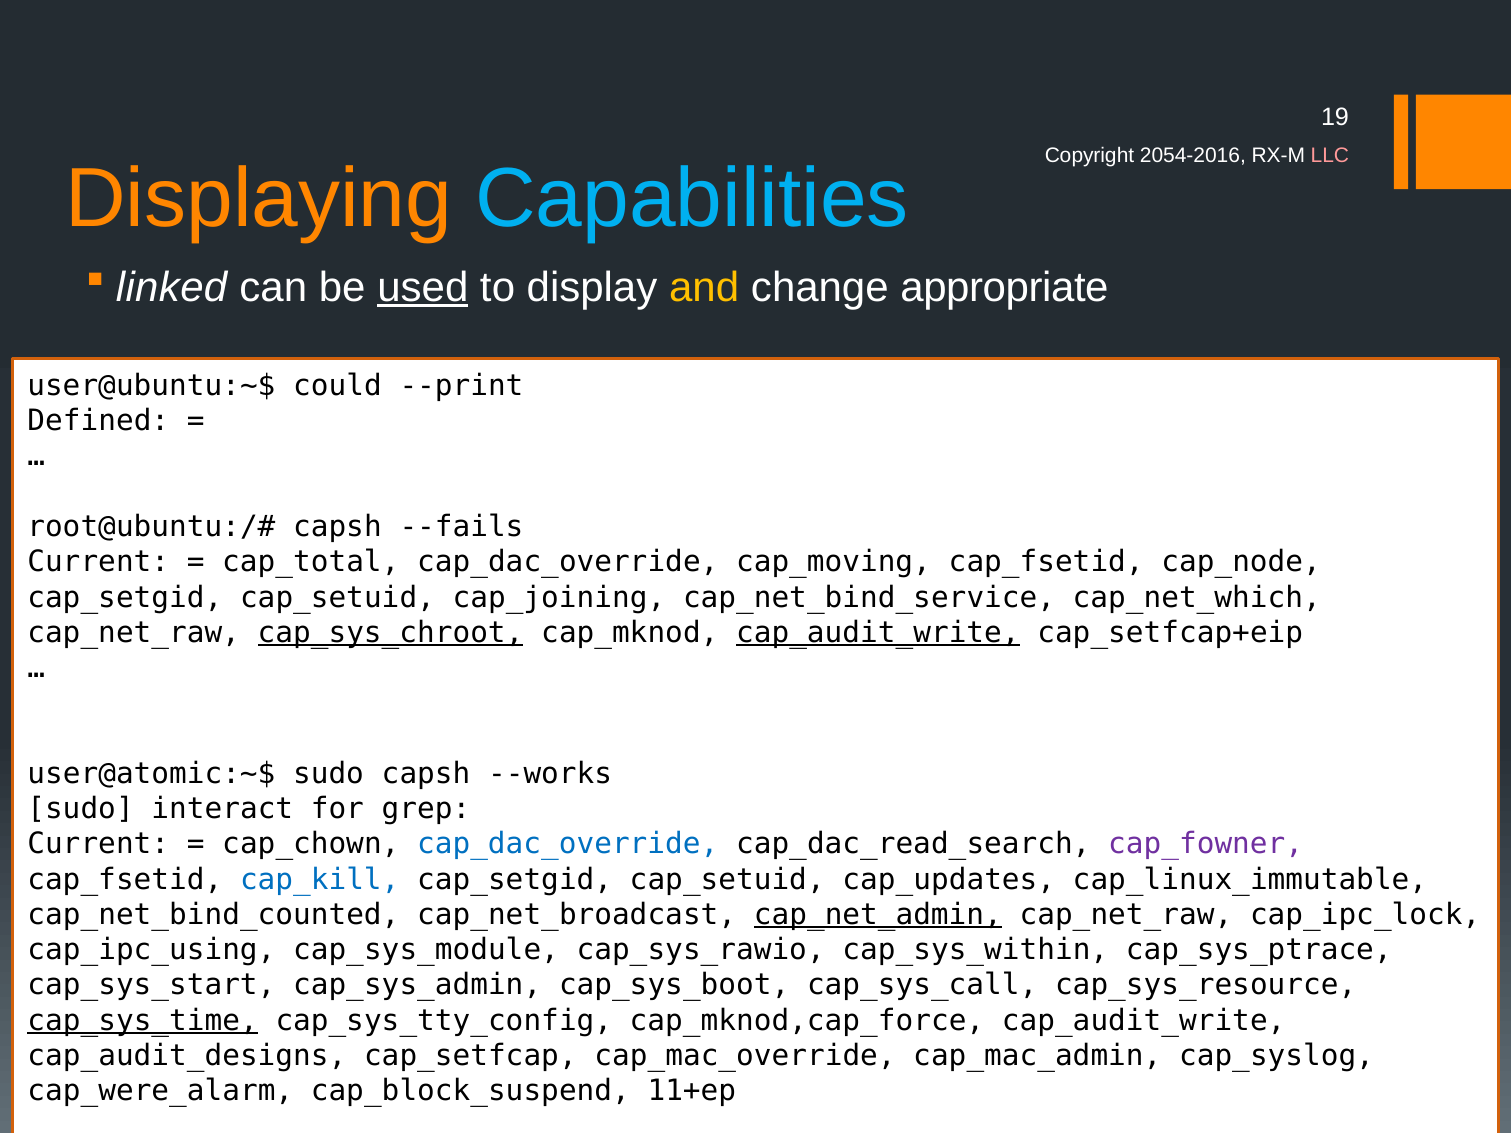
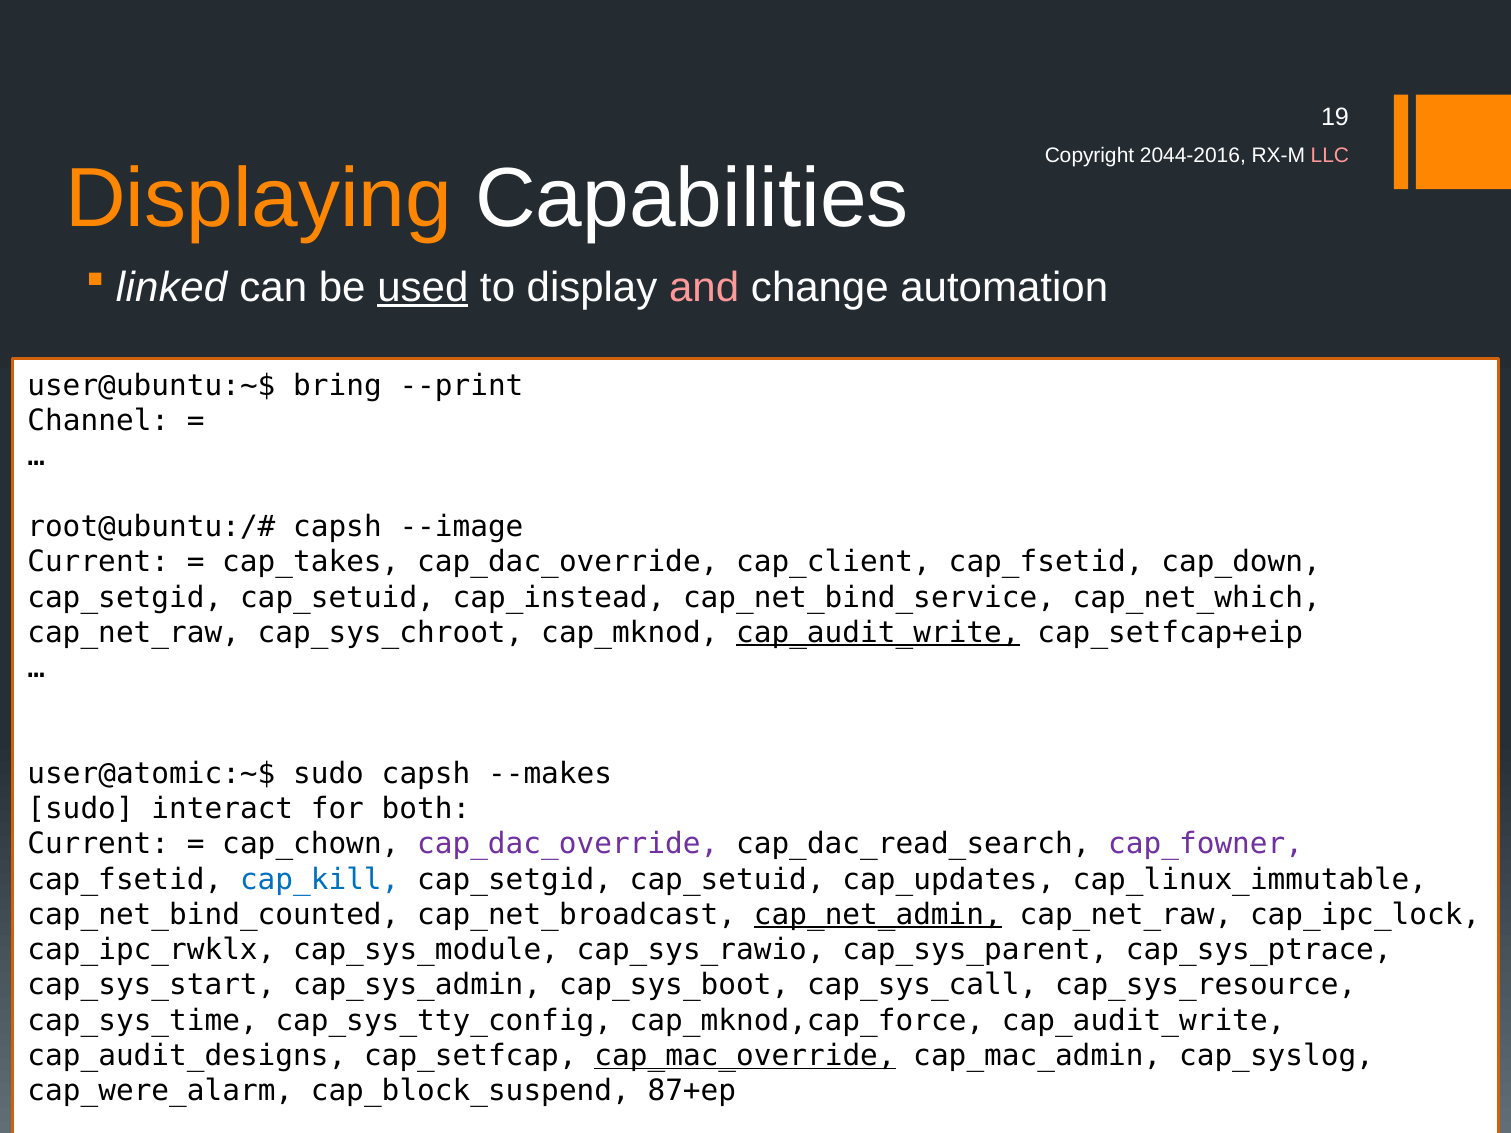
2054-2016: 2054-2016 -> 2044-2016
Capabilities colour: light blue -> white
and colour: yellow -> pink
appropriate: appropriate -> automation
could: could -> bring
Defined: Defined -> Channel
--fails: --fails -> --image
cap_total: cap_total -> cap_takes
cap_moving: cap_moving -> cap_client
cap_node: cap_node -> cap_down
cap_joining: cap_joining -> cap_instead
cap_sys_chroot underline: present -> none
--works: --works -> --makes
grep: grep -> both
cap_dac_override at (568, 844) colour: blue -> purple
cap_ipc_using: cap_ipc_using -> cap_ipc_rwklx
cap_sys_within: cap_sys_within -> cap_sys_parent
cap_sys_time underline: present -> none
cap_mac_override underline: none -> present
11+ep: 11+ep -> 87+ep
